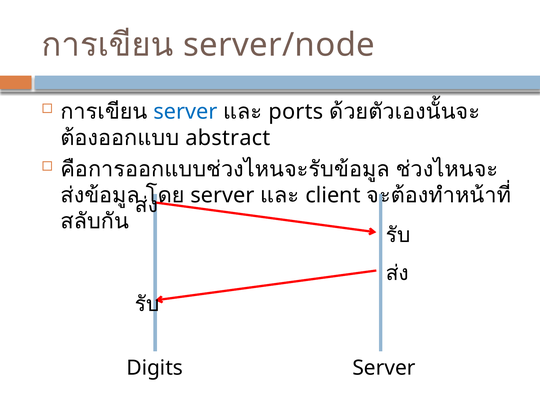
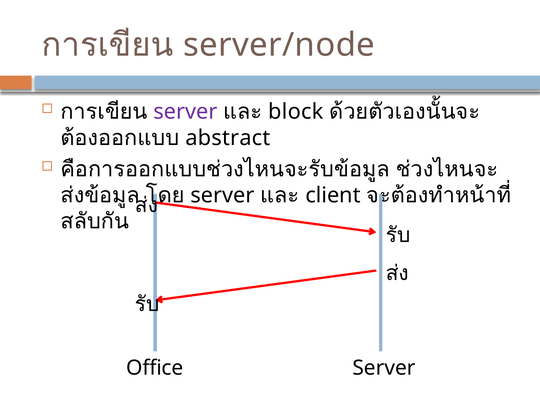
server at (186, 112) colour: blue -> purple
ports: ports -> block
Digits: Digits -> Office
